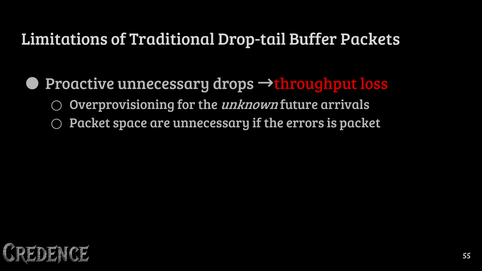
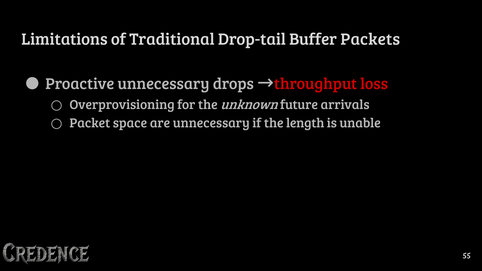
errors: errors -> length
is packet: packet -> unable
